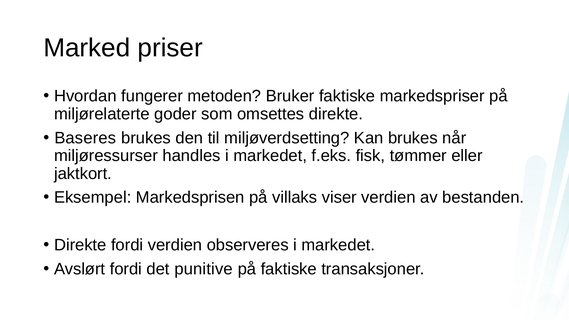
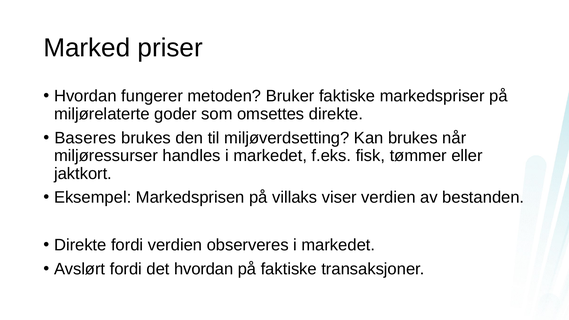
det punitive: punitive -> hvordan
